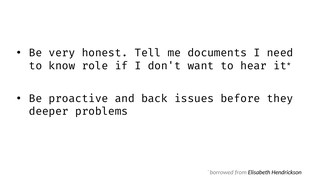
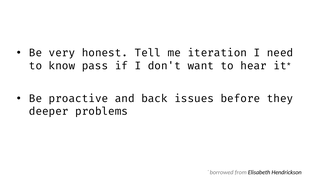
documents: documents -> iteration
role: role -> pass
